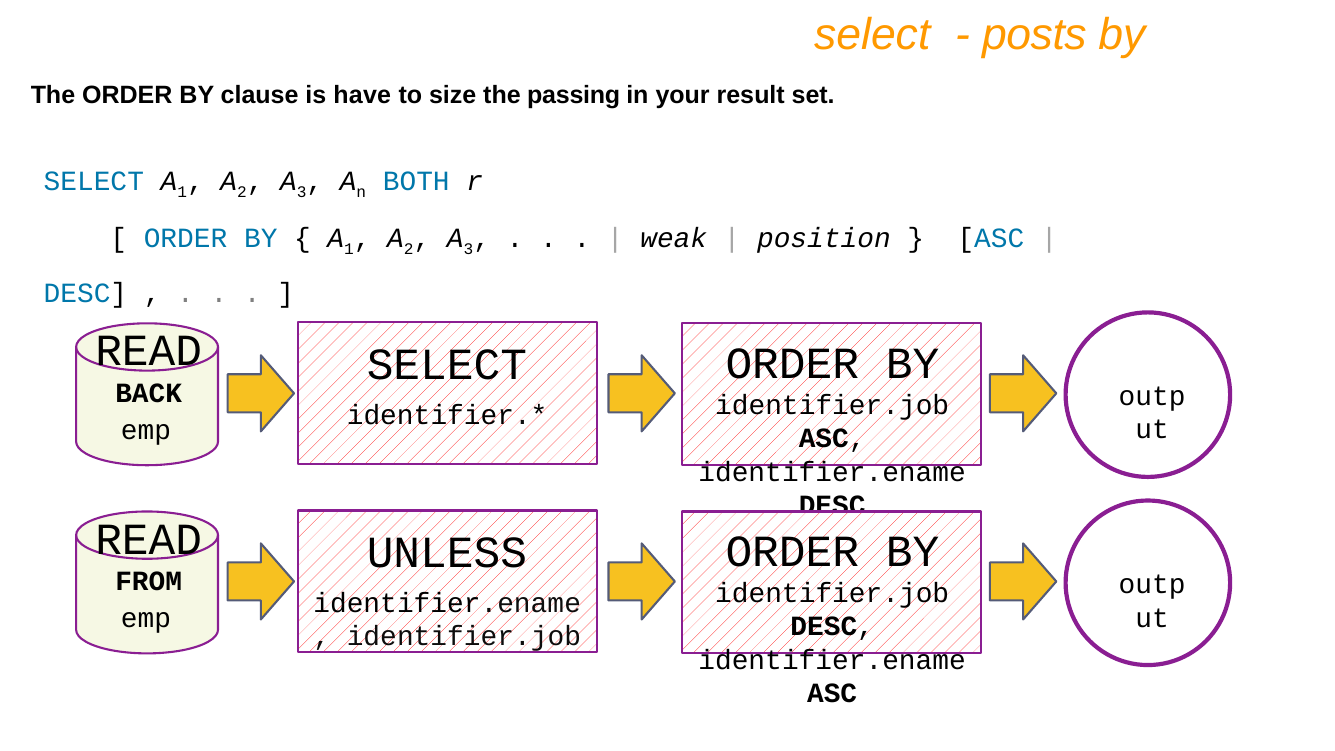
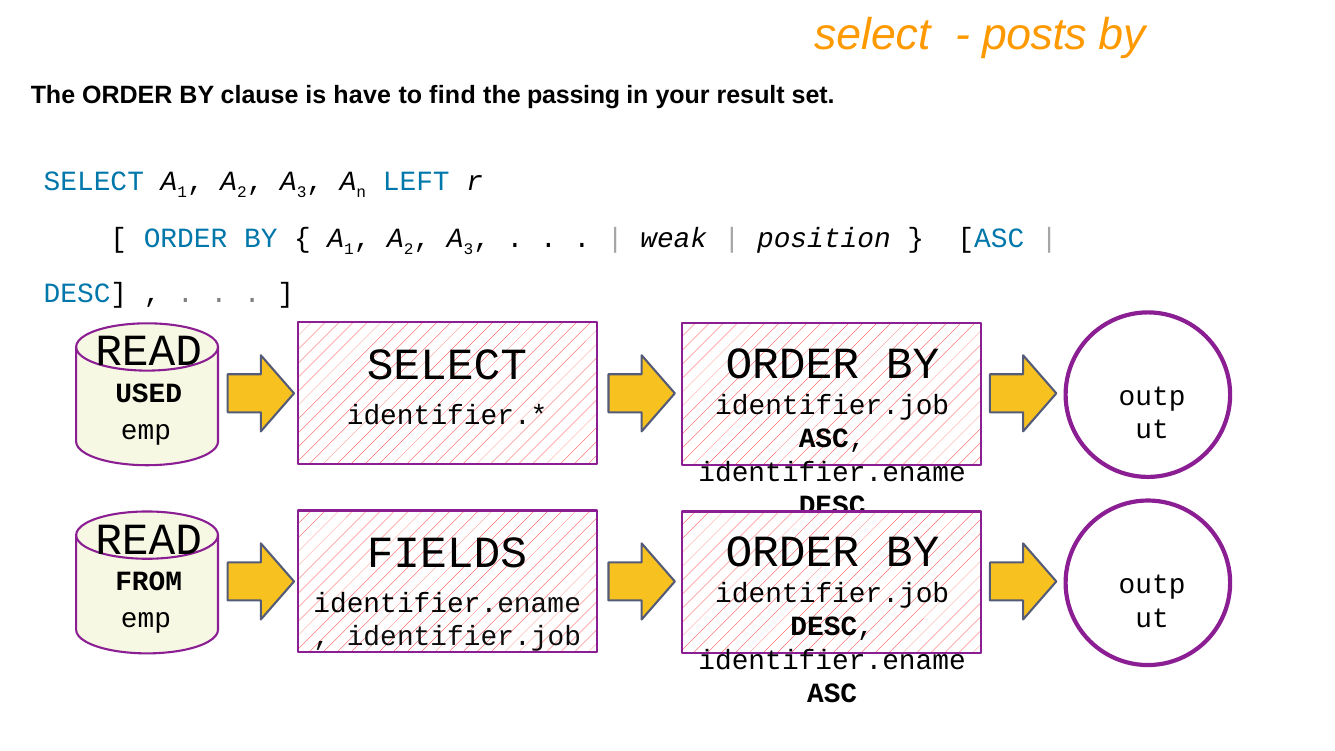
size: size -> find
BOTH: BOTH -> LEFT
BACK: BACK -> USED
UNLESS: UNLESS -> FIELDS
